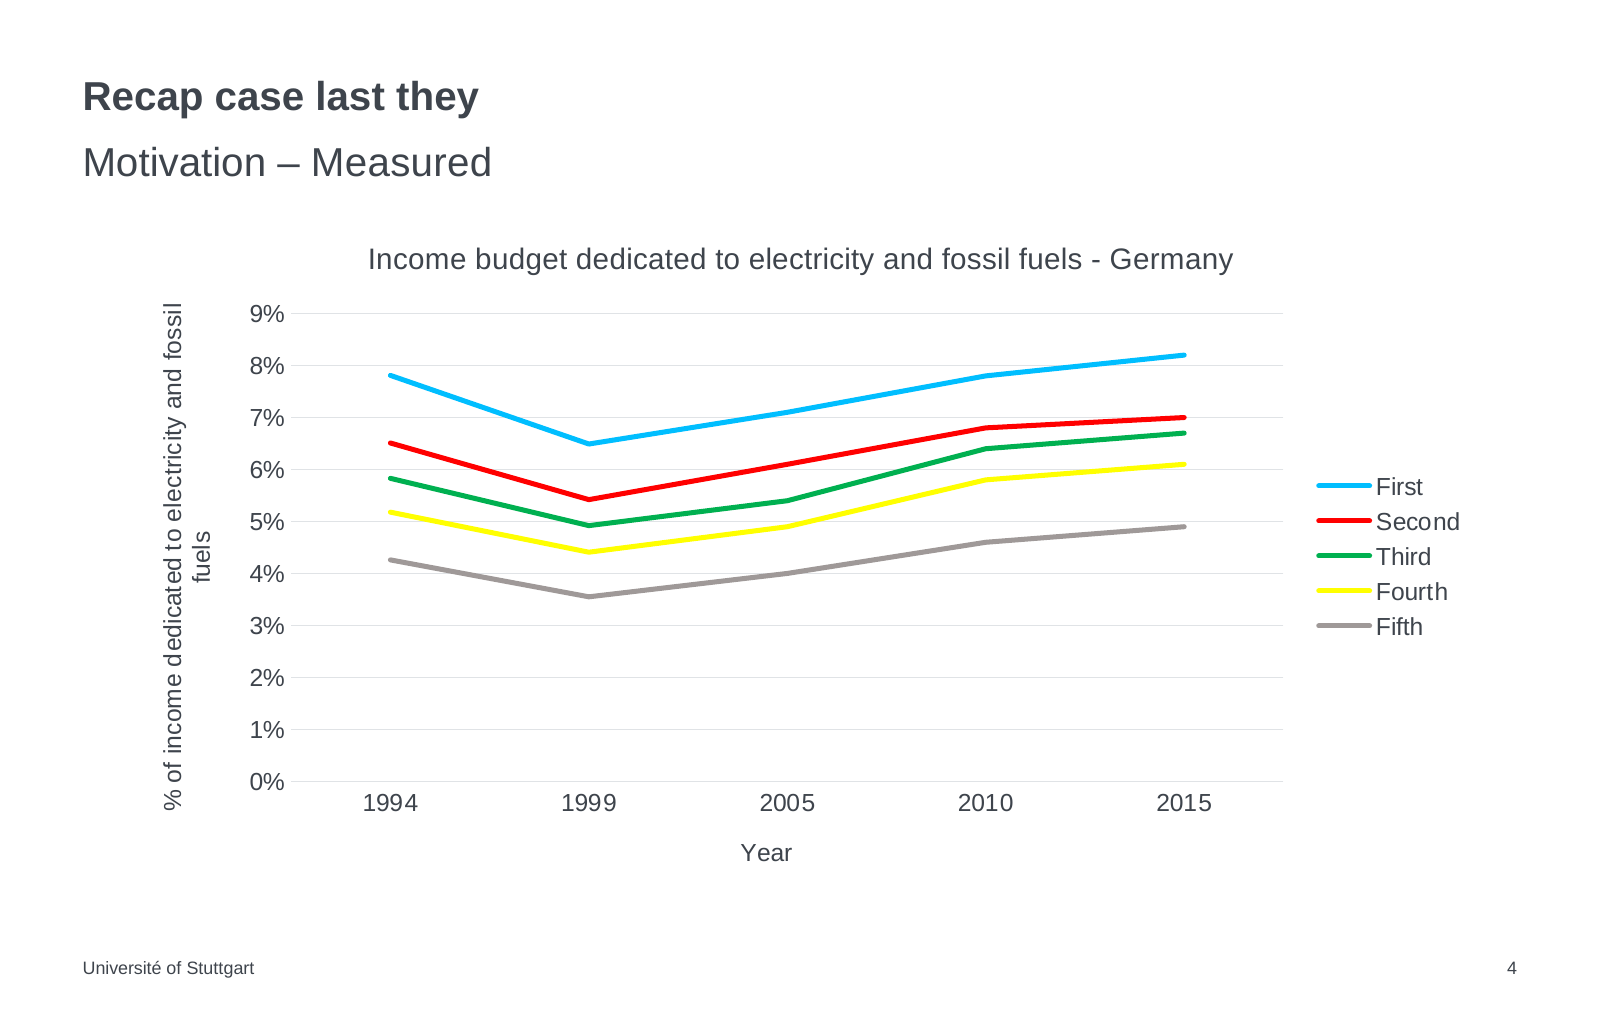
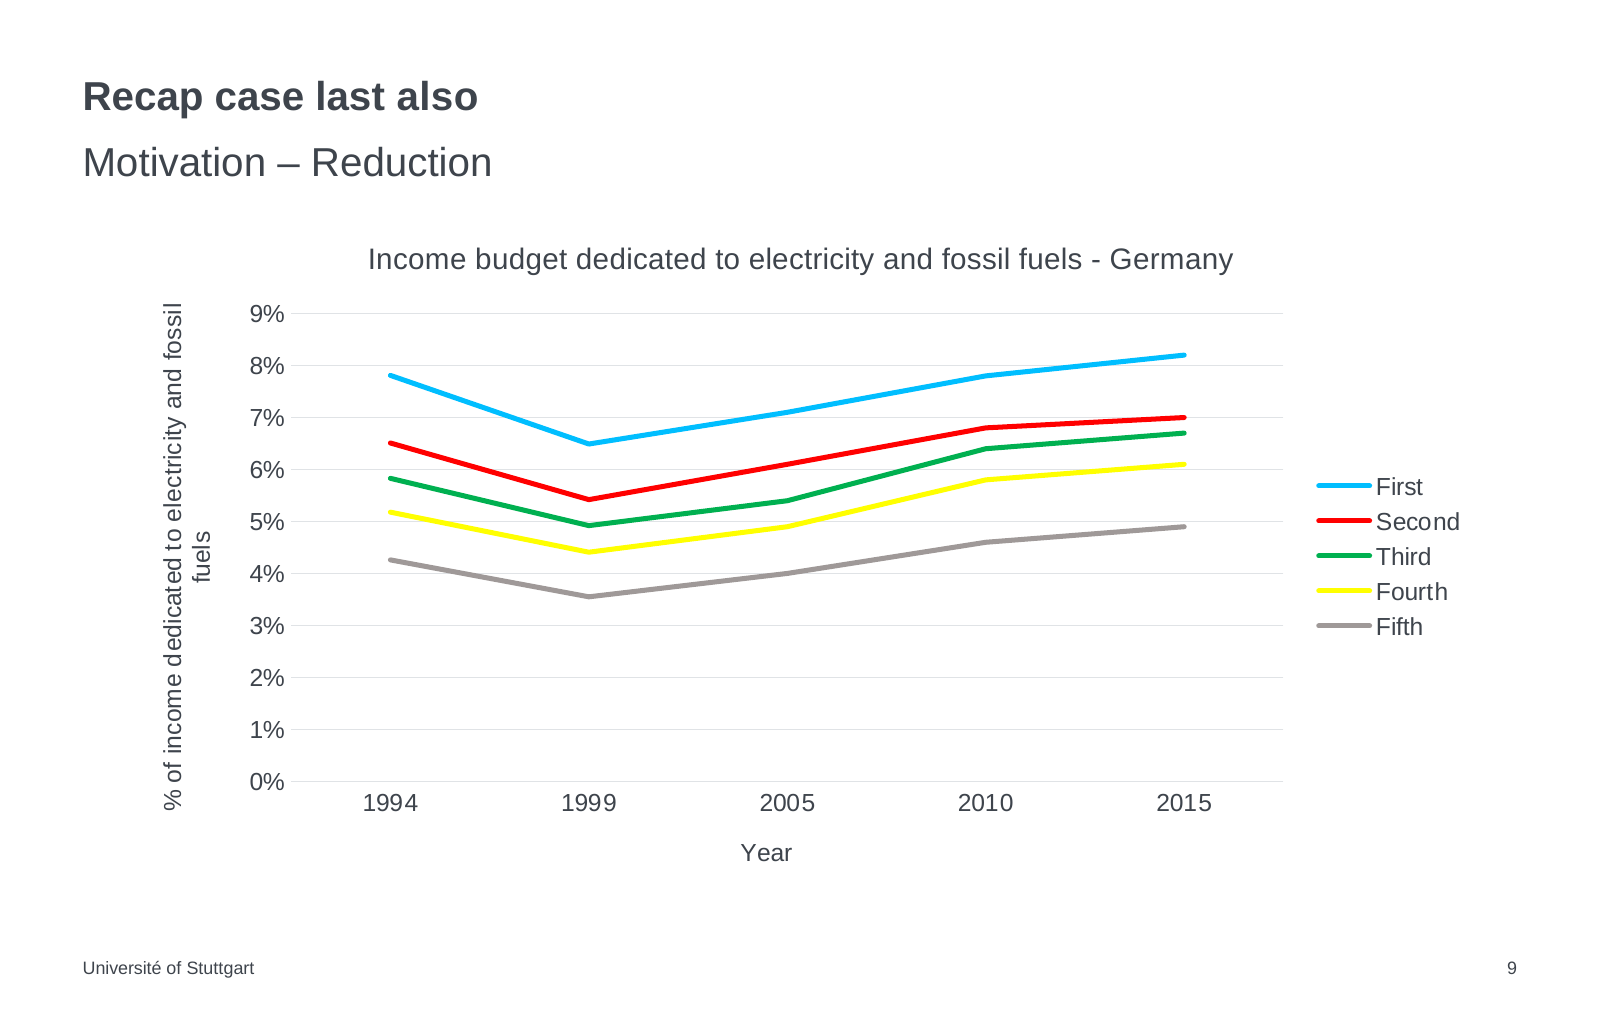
they: they -> also
Measured: Measured -> Reduction
4: 4 -> 9
